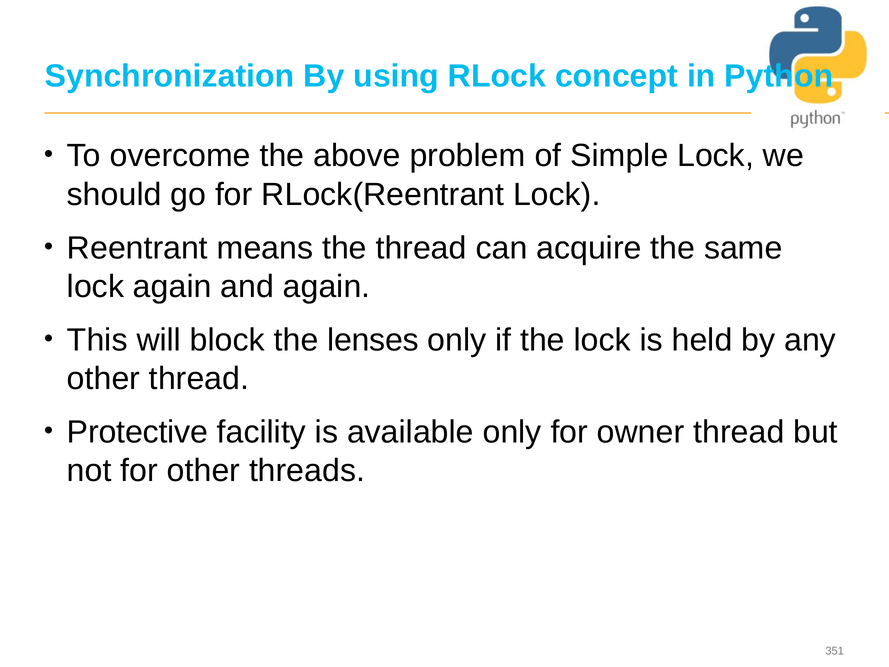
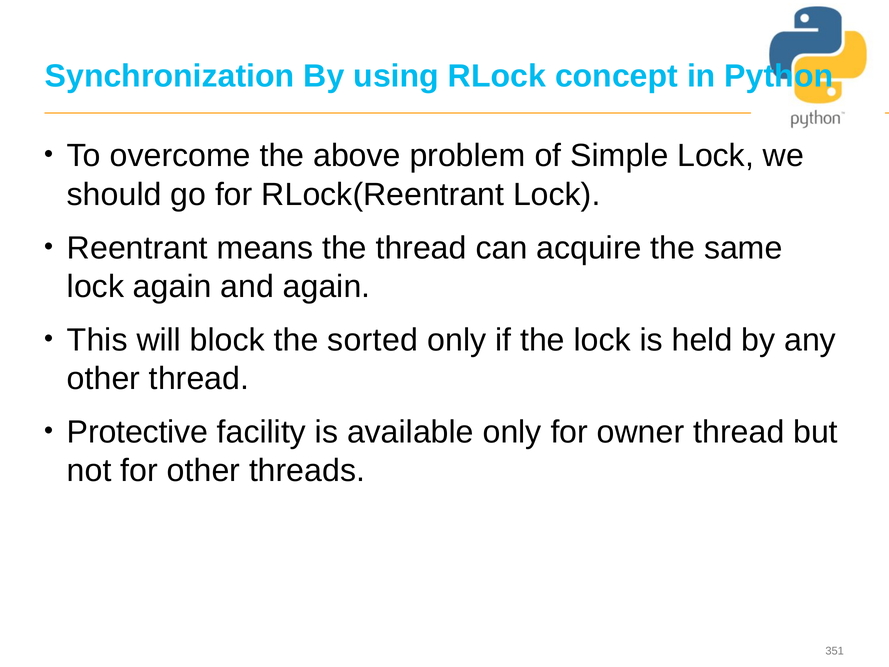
lenses: lenses -> sorted
